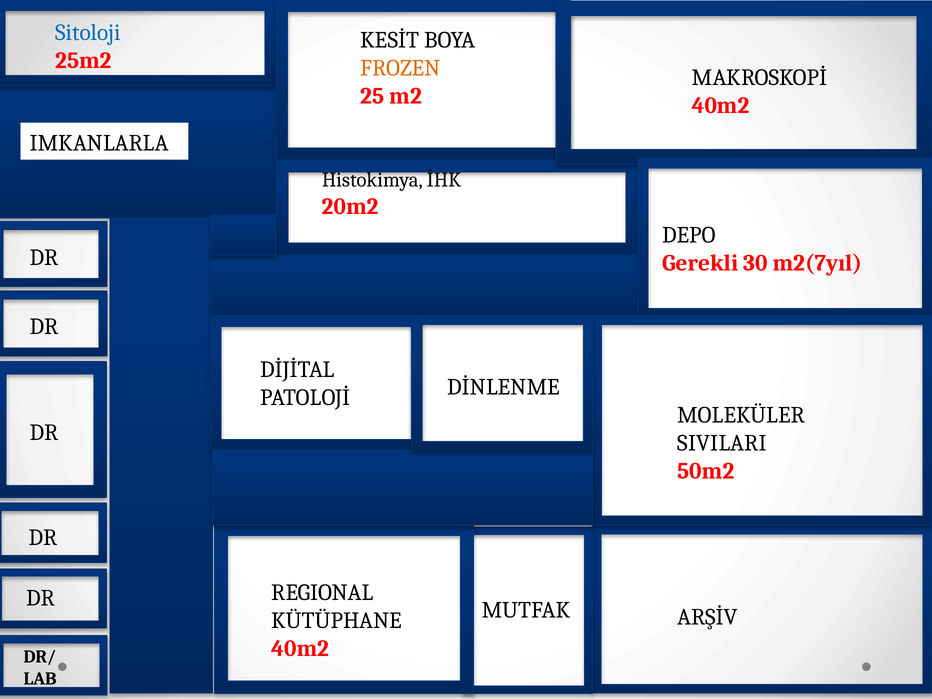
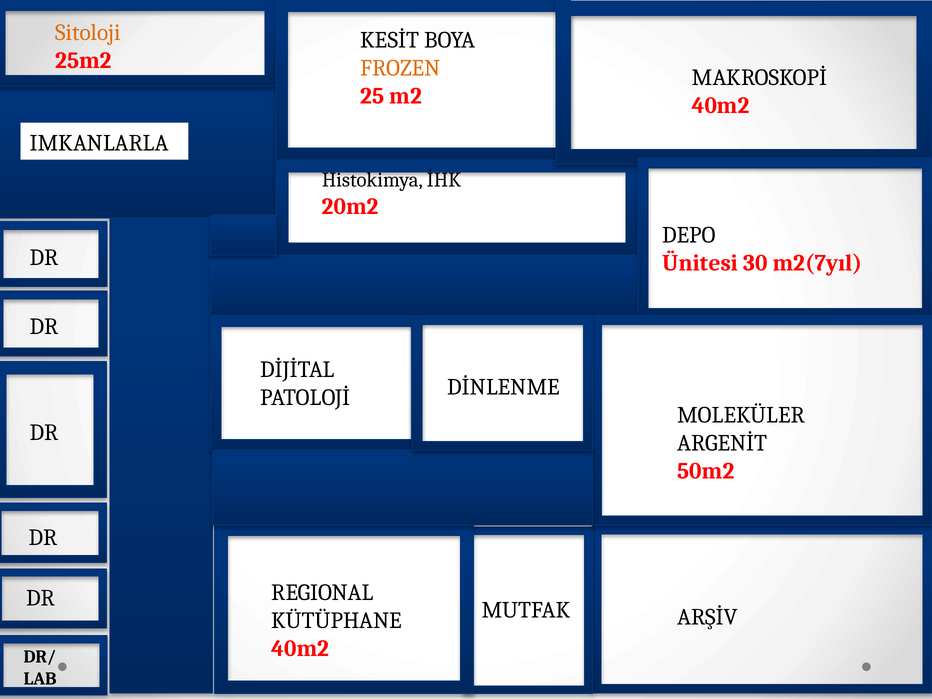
Sitoloji colour: blue -> orange
Gerekli: Gerekli -> Ünitesi
SIVILARI: SIVILARI -> ARGENİT
